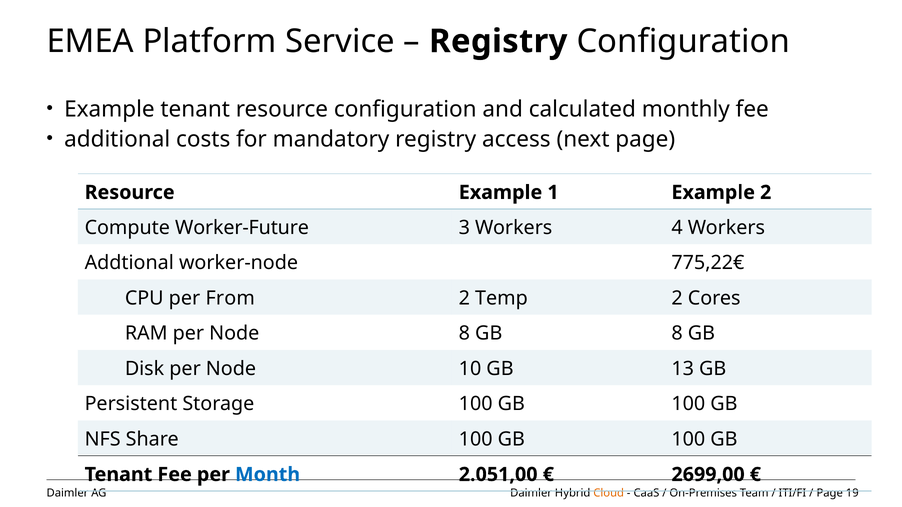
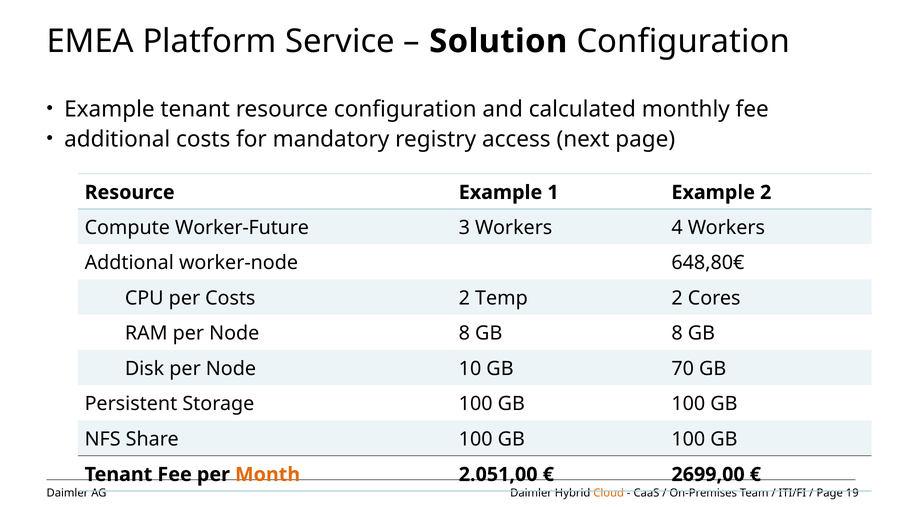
Registry at (498, 41): Registry -> Solution
775,22€: 775,22€ -> 648,80€
per From: From -> Costs
13: 13 -> 70
Month colour: blue -> orange
